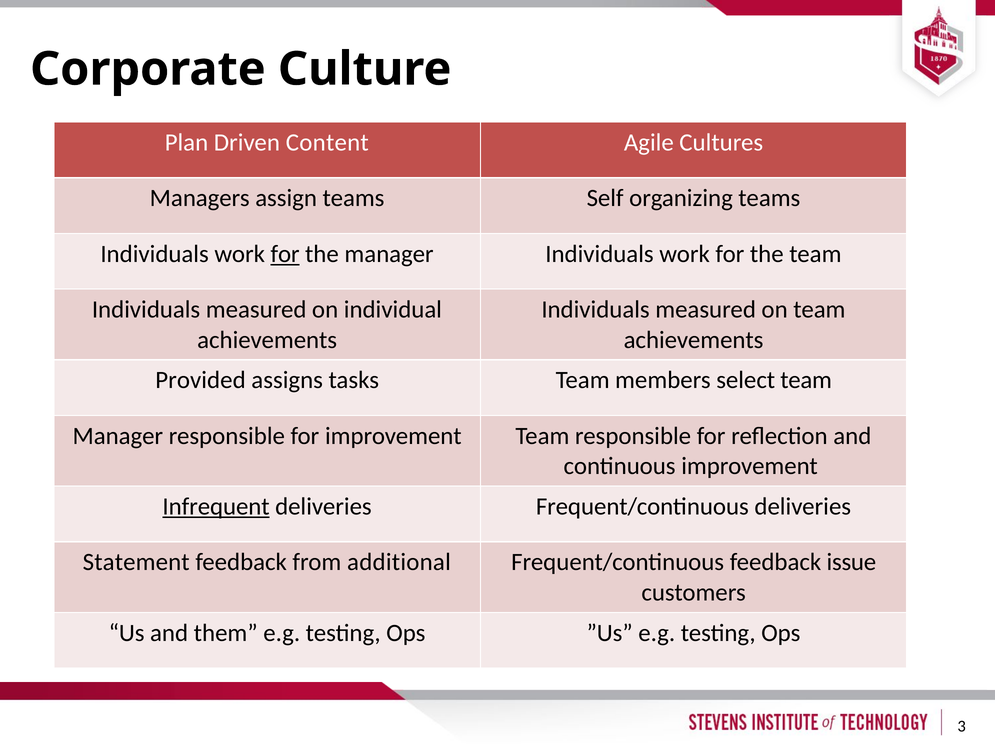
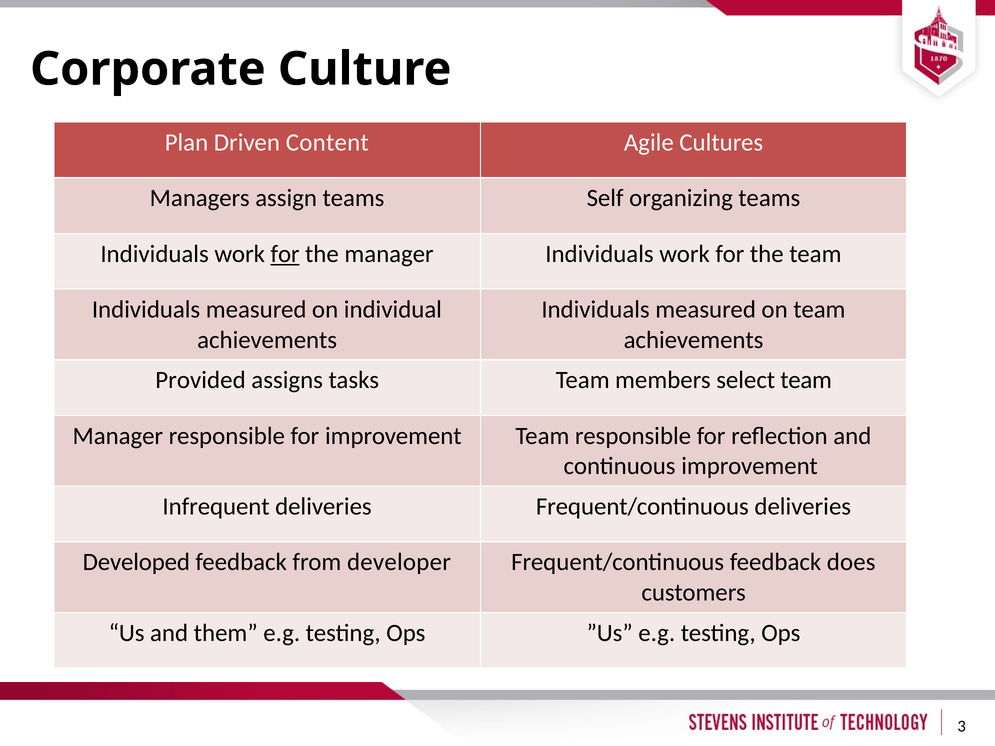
Infrequent underline: present -> none
Statement: Statement -> Developed
additional: additional -> developer
issue: issue -> does
